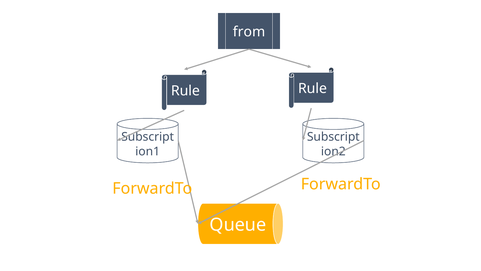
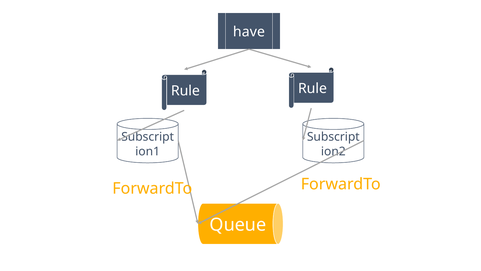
from: from -> have
